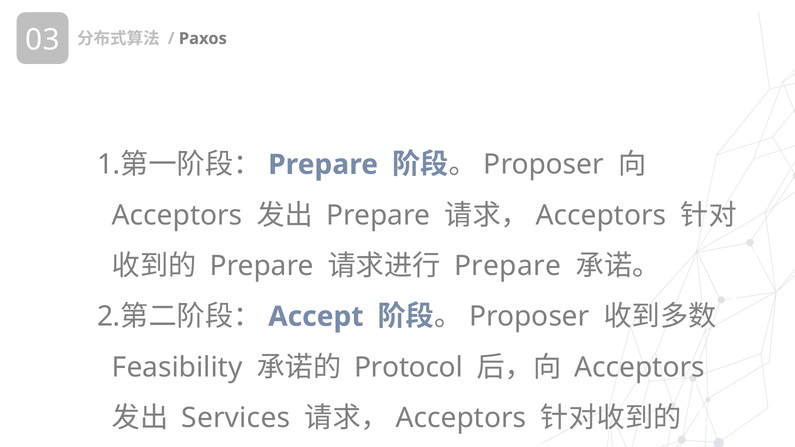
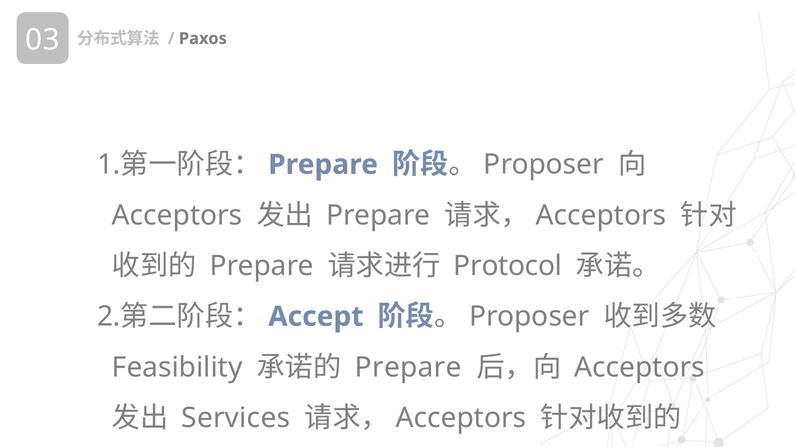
Prepare at (508, 266): Prepare -> Protocol
Protocol at (409, 367): Protocol -> Prepare
